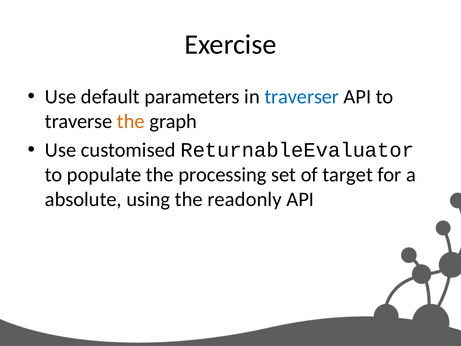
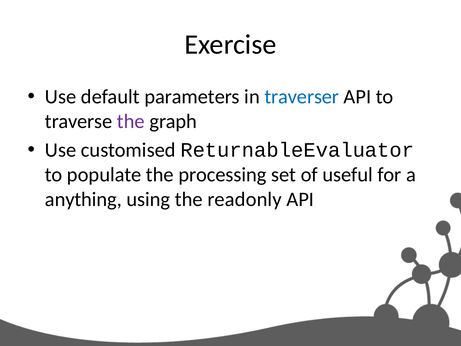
the at (131, 121) colour: orange -> purple
target: target -> useful
absolute: absolute -> anything
